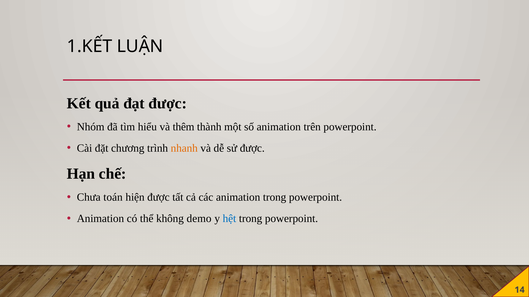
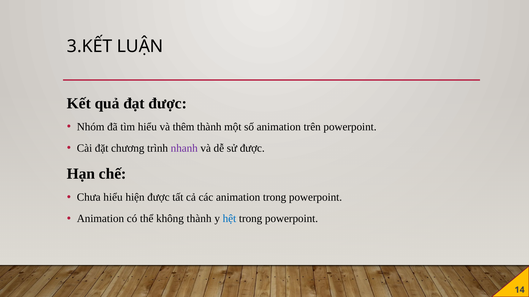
1.KẾT: 1.KẾT -> 3.KẾT
nhanh colour: orange -> purple
Chưa toán: toán -> hiểu
không demo: demo -> thành
